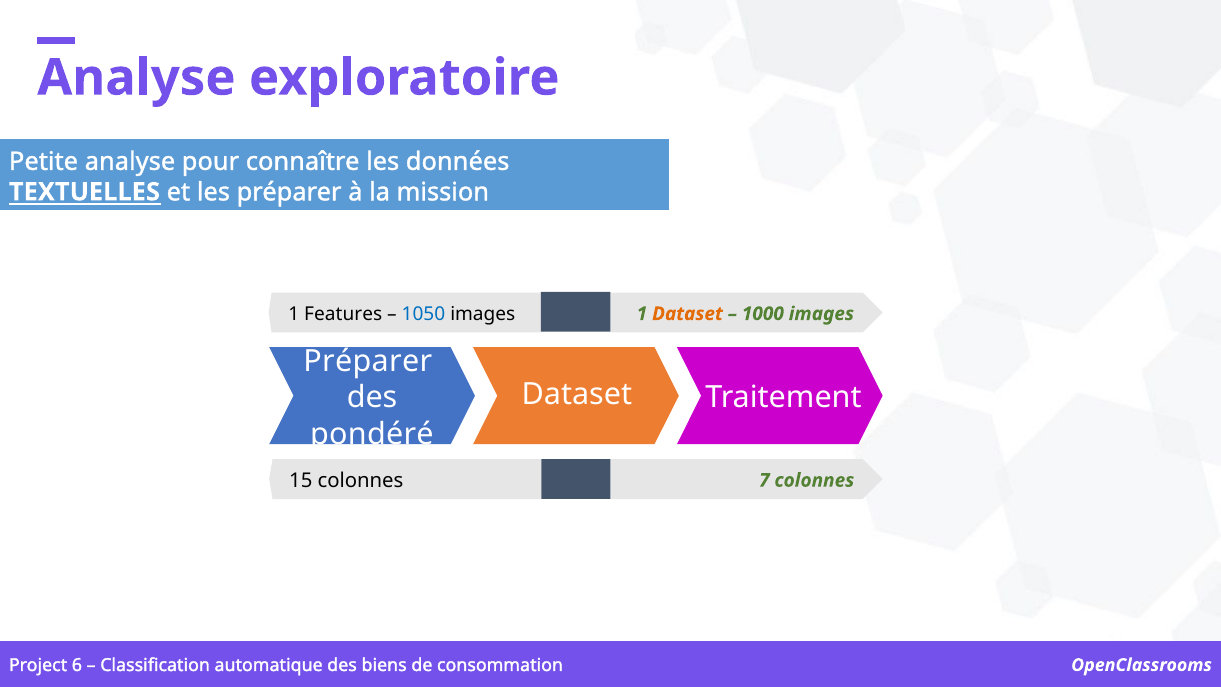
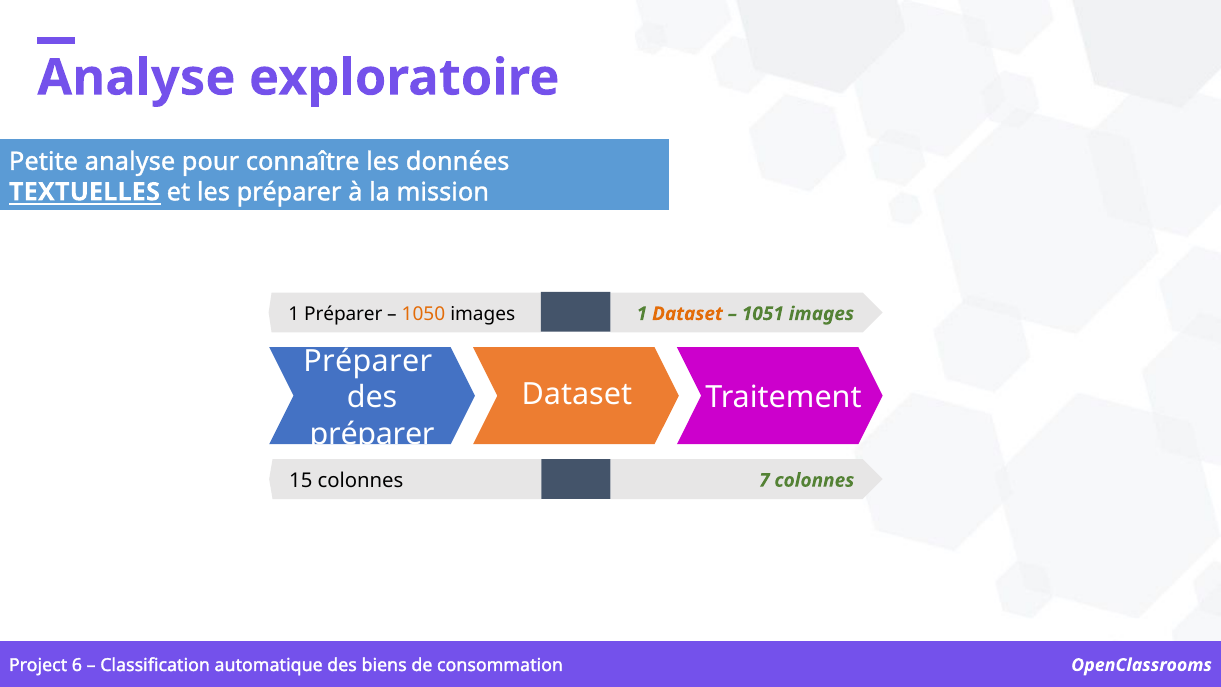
1 Features: Features -> Préparer
1050 colour: blue -> orange
1000: 1000 -> 1051
pondéré at (372, 434): pondéré -> préparer
